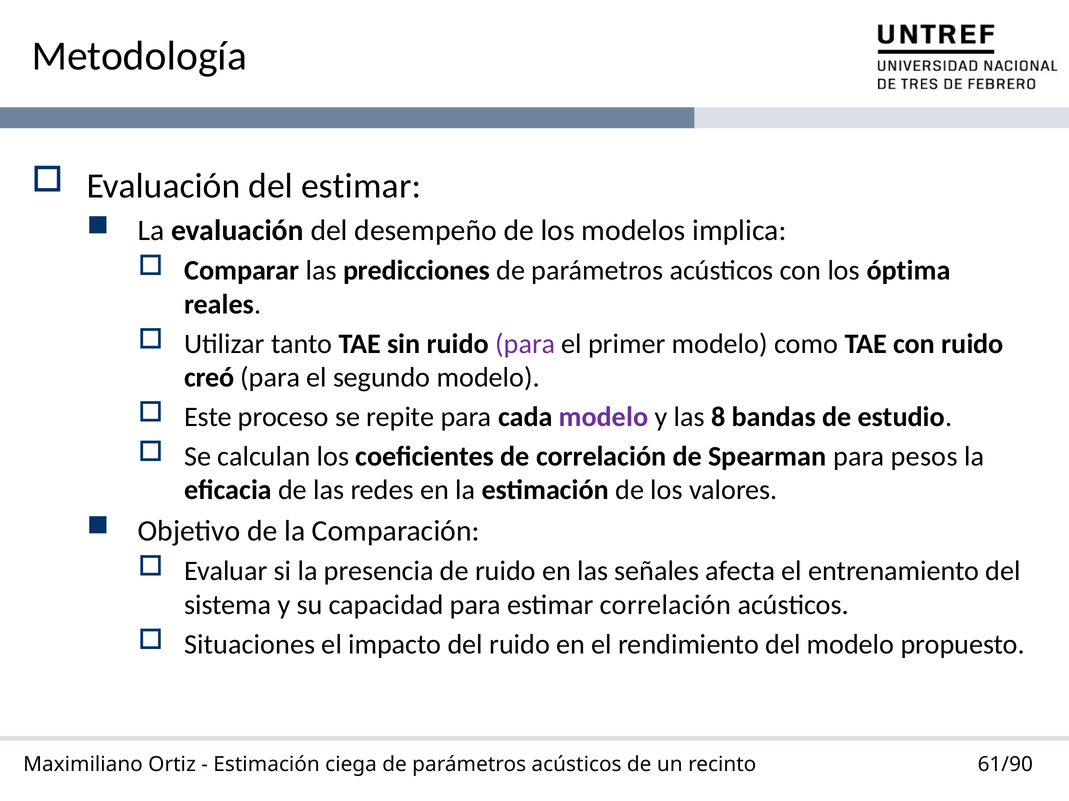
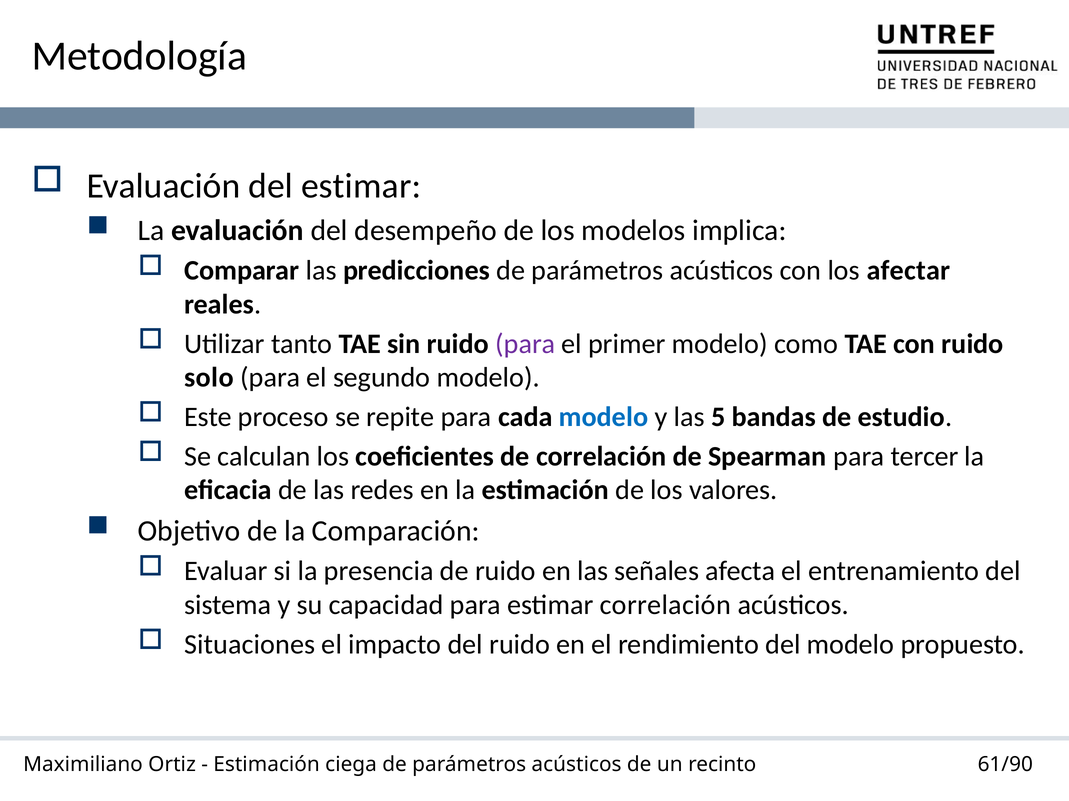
óptima: óptima -> afectar
creó: creó -> solo
modelo at (604, 417) colour: purple -> blue
8: 8 -> 5
pesos: pesos -> tercer
